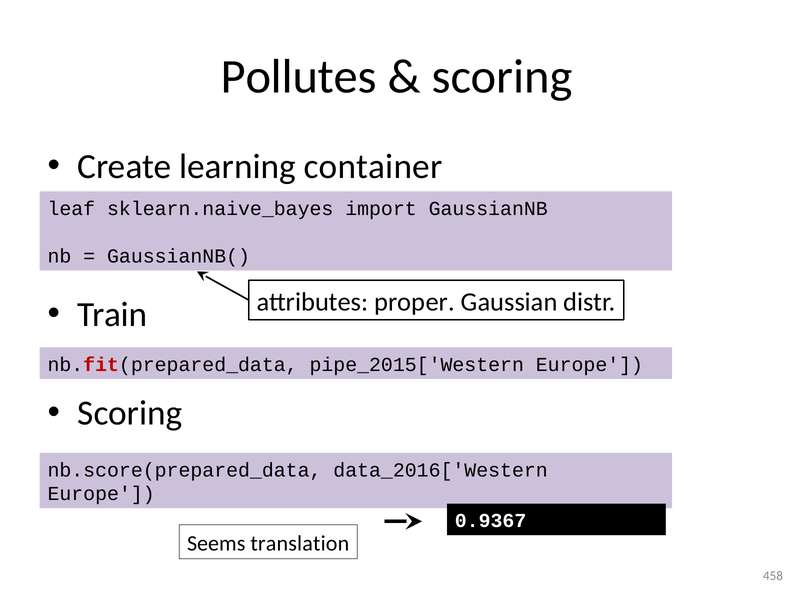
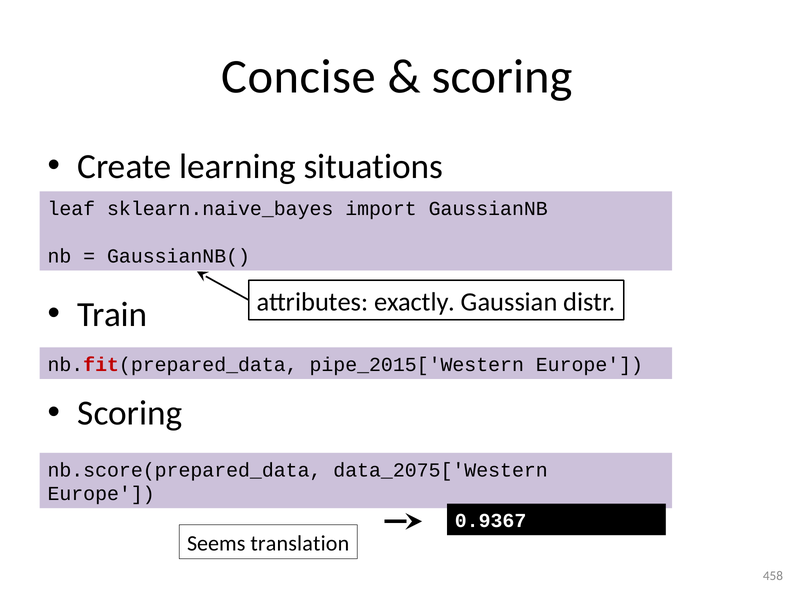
Pollutes: Pollutes -> Concise
container: container -> situations
proper: proper -> exactly
data_2016['Western: data_2016['Western -> data_2075['Western
